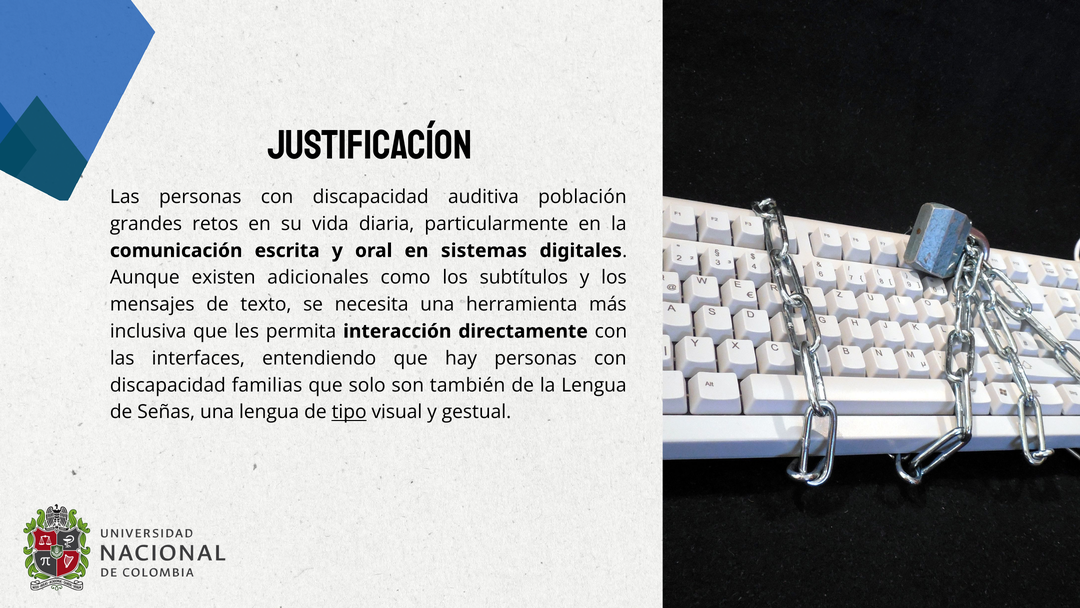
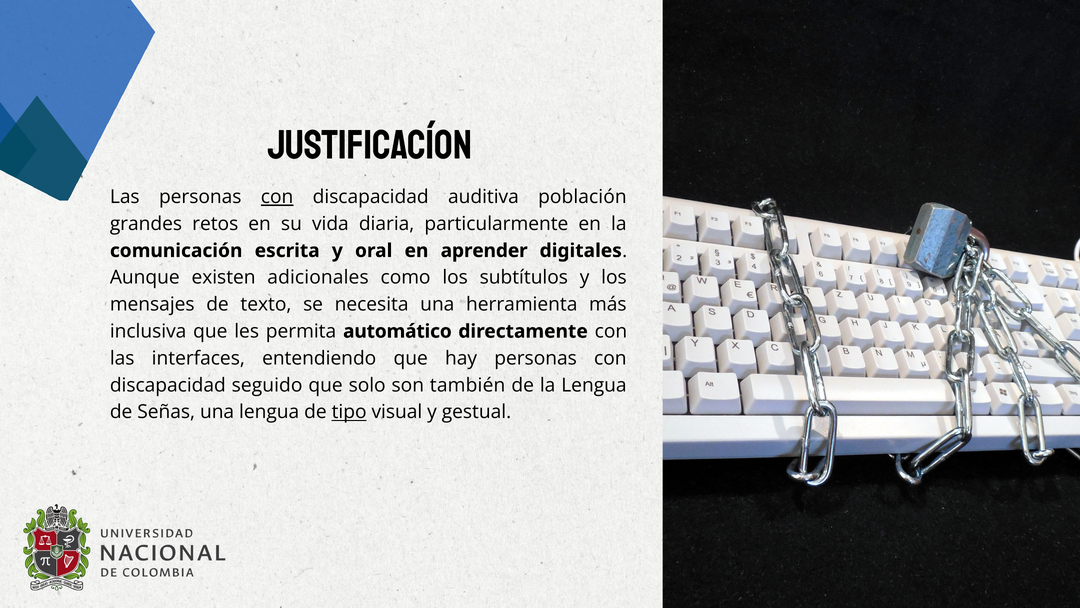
con at (277, 197) underline: none -> present
sistemas: sistemas -> aprender
interacción: interacción -> automático
familias: familias -> seguido
